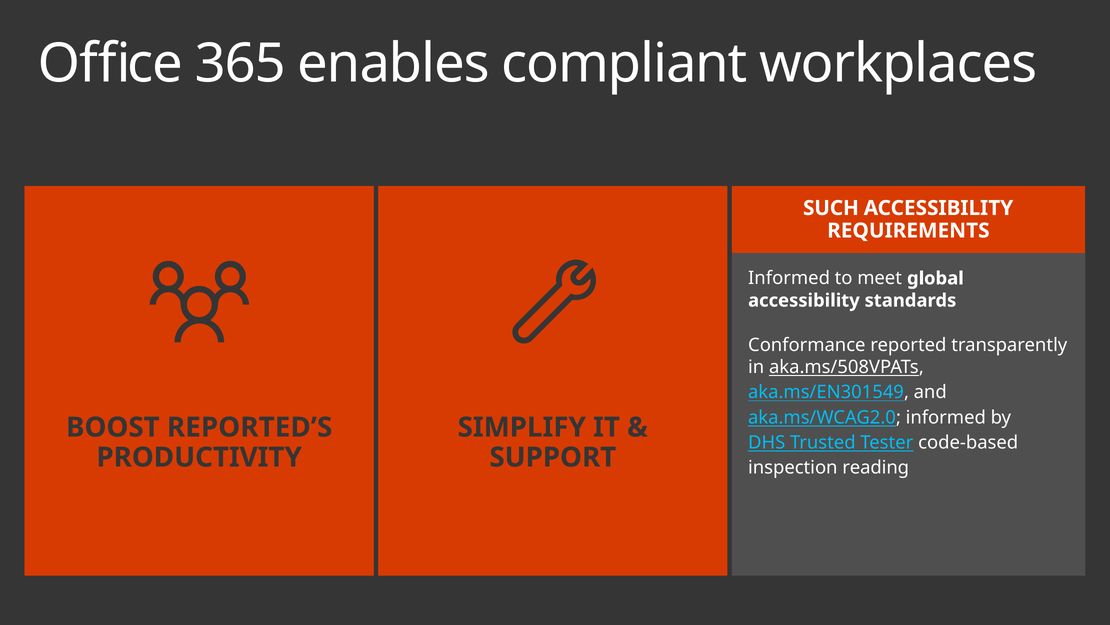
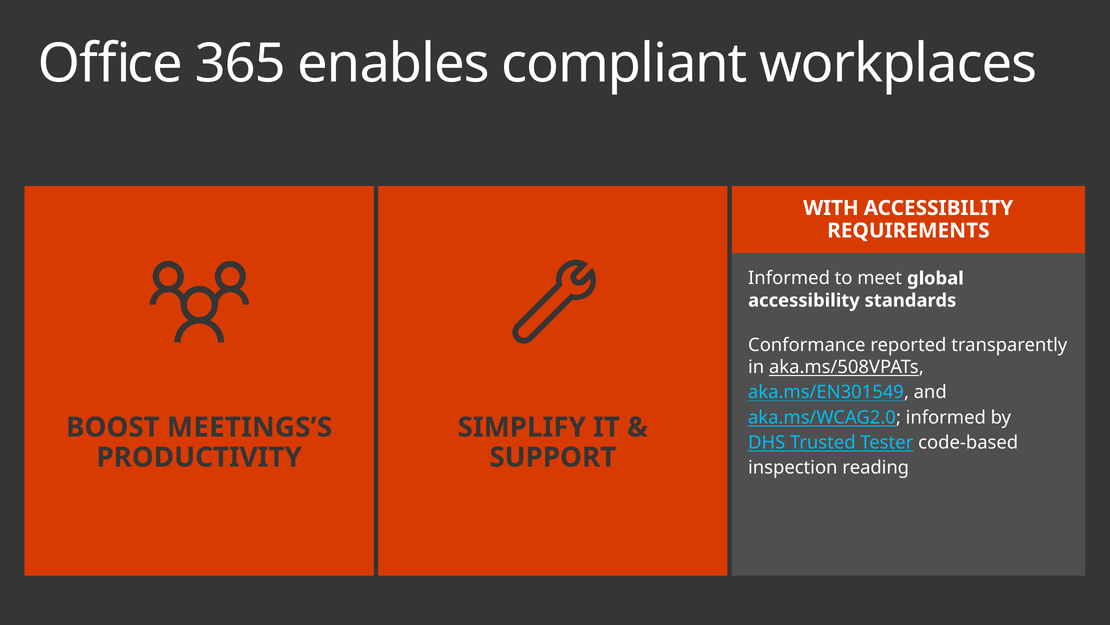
SUCH: SUCH -> WITH
REPORTED’S: REPORTED’S -> MEETINGS’S
